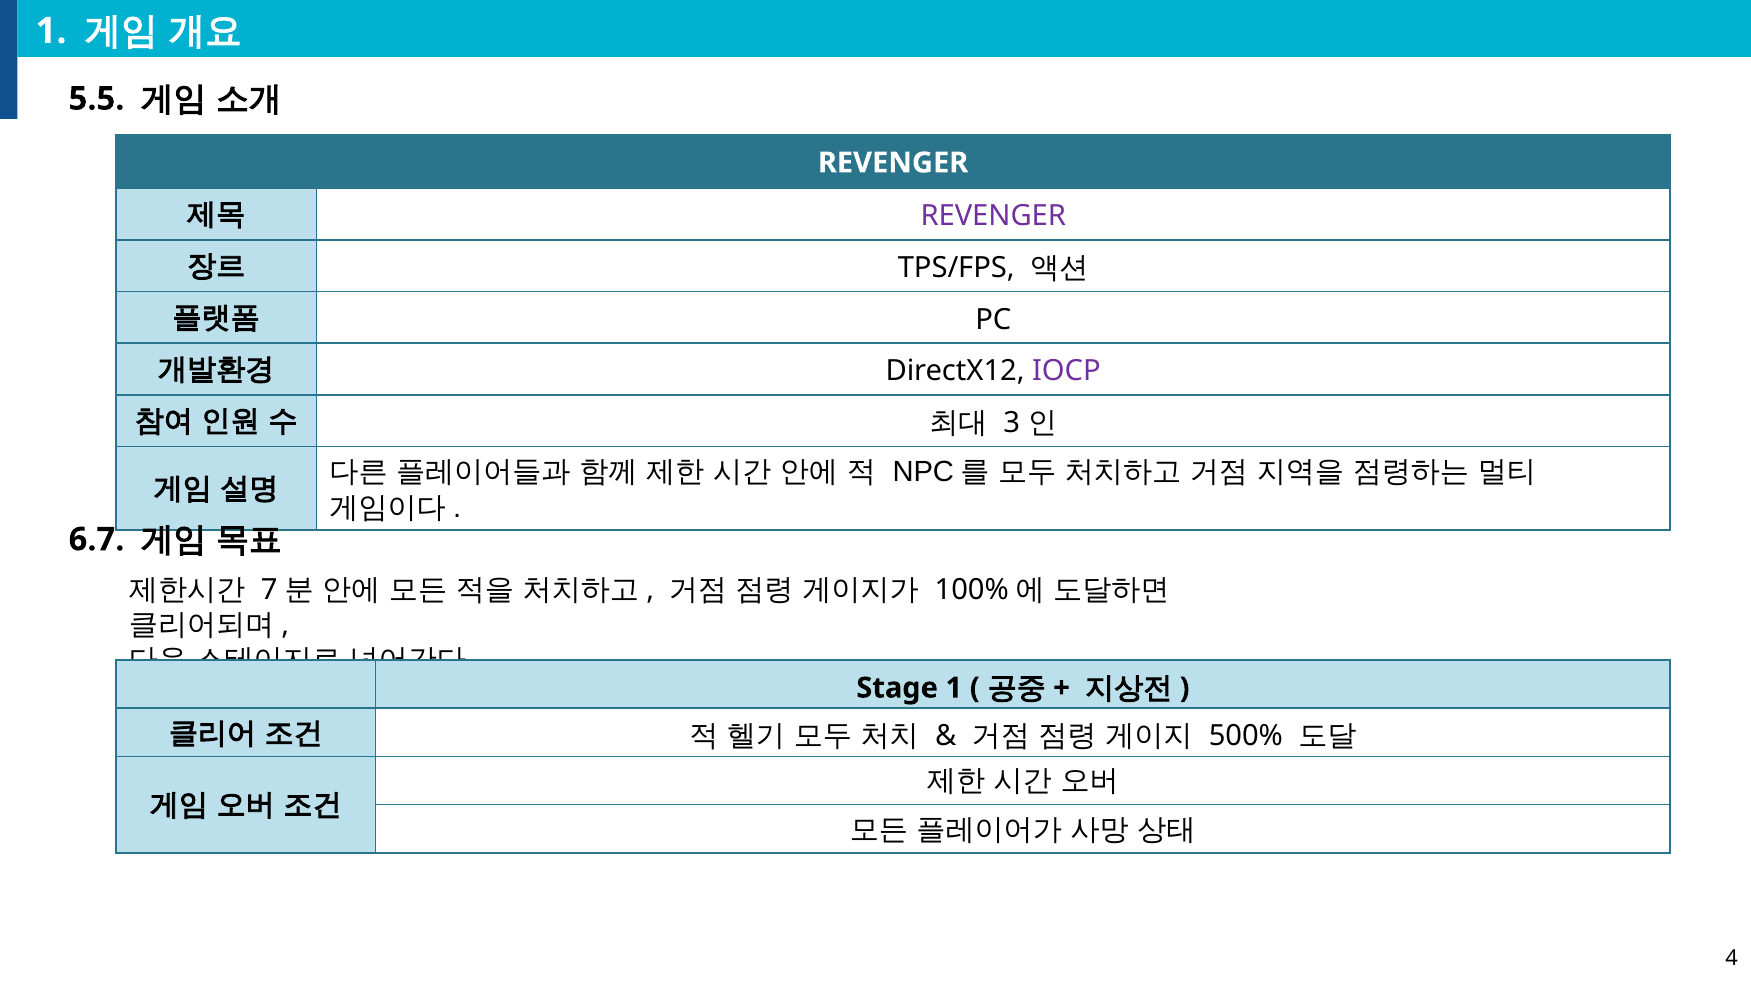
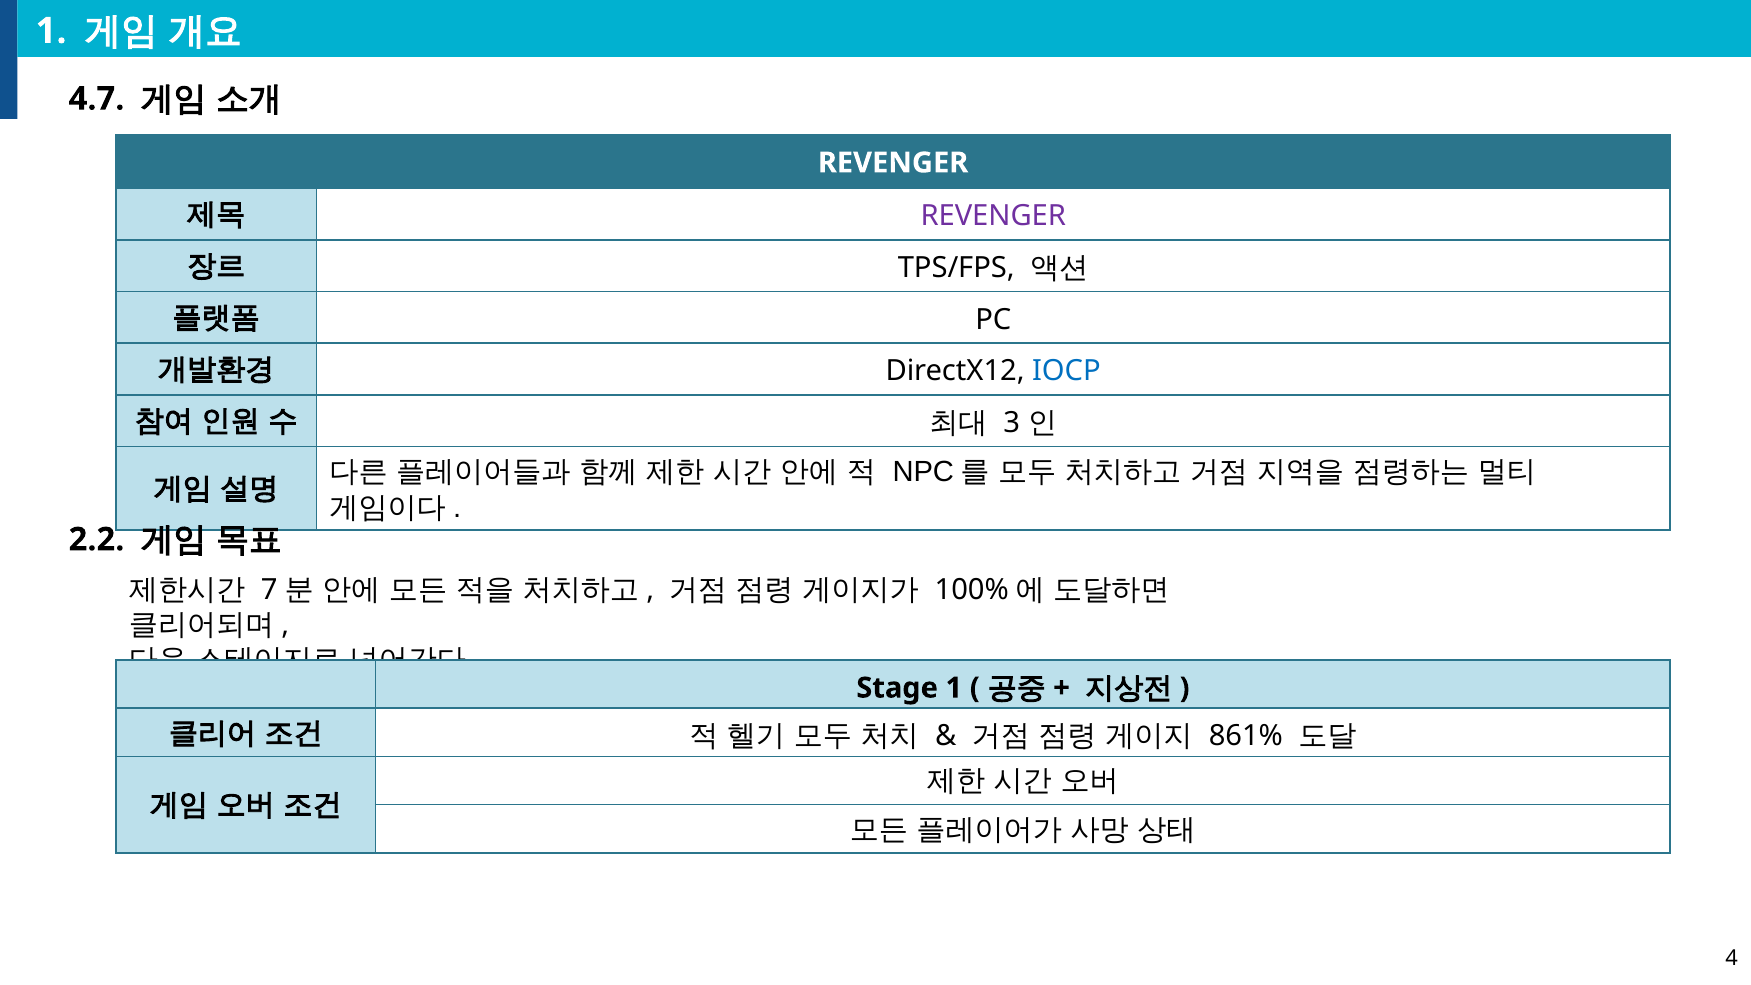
5.5: 5.5 -> 4.7
IOCP colour: purple -> blue
6.7: 6.7 -> 2.2
500%: 500% -> 861%
